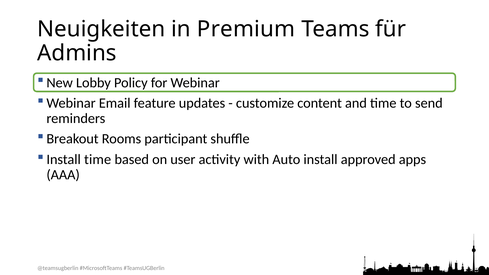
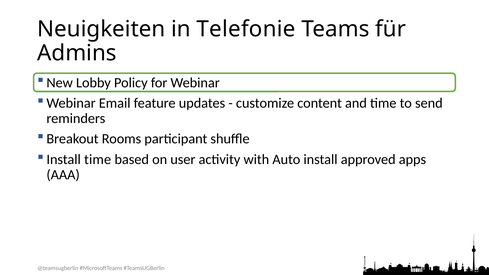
Premium: Premium -> Telefonie
